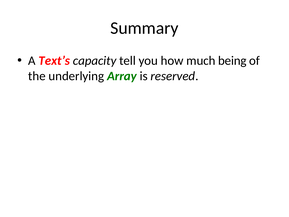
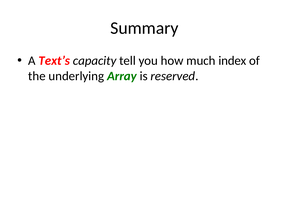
being: being -> index
